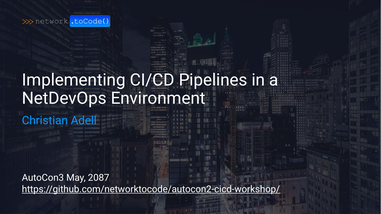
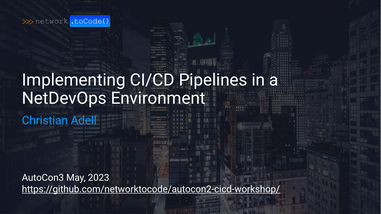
2087: 2087 -> 2023
